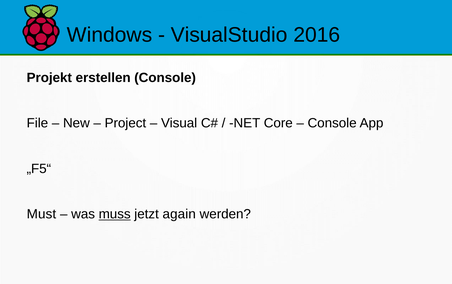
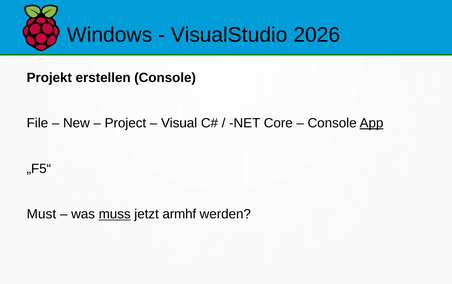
2016: 2016 -> 2026
App underline: none -> present
again: again -> armhf
